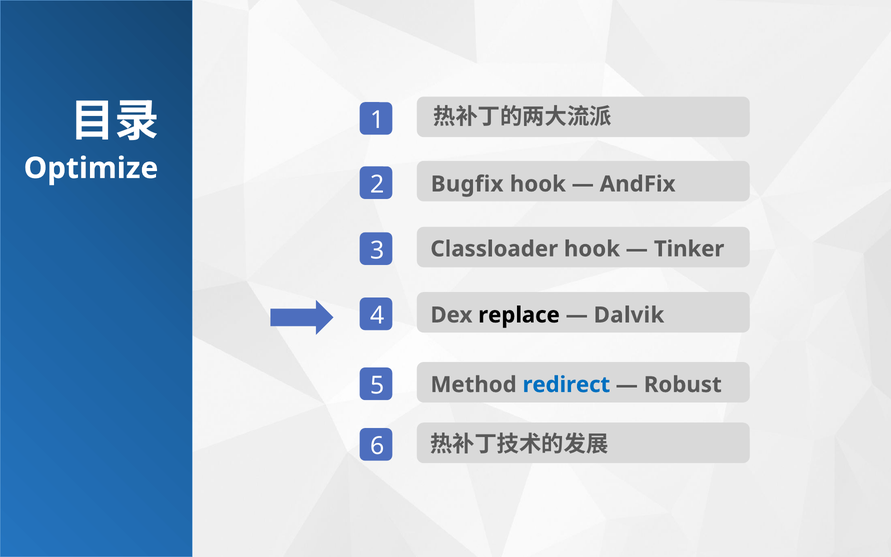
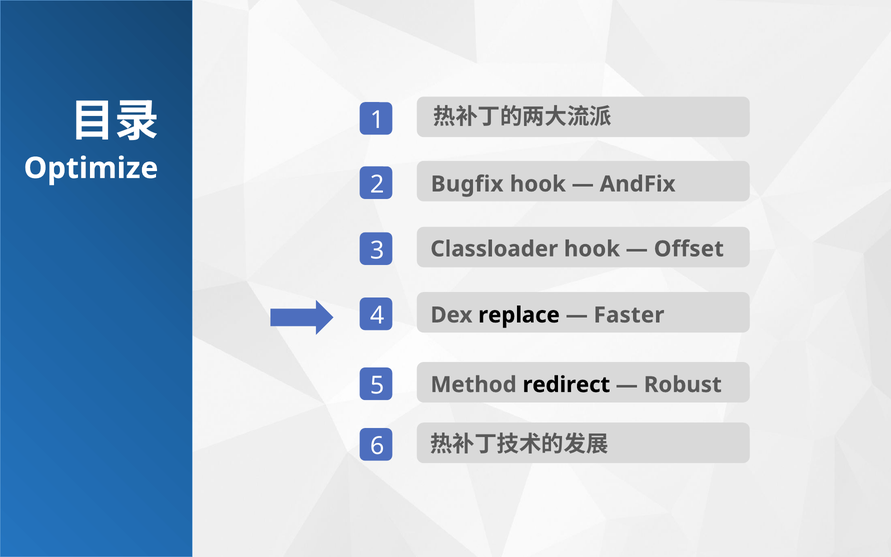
Tinker: Tinker -> Offset
Dalvik: Dalvik -> Faster
redirect colour: blue -> black
